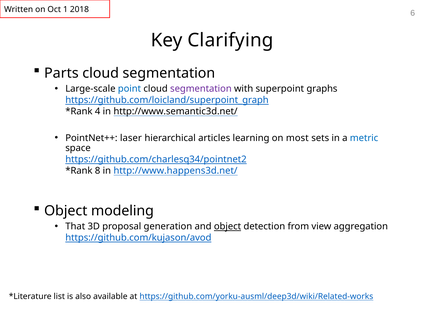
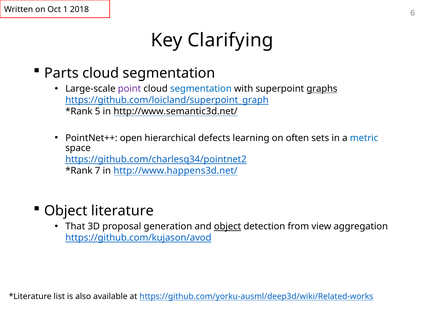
point colour: blue -> purple
segmentation at (201, 89) colour: purple -> blue
graphs underline: none -> present
4: 4 -> 5
laser: laser -> open
articles: articles -> defects
most: most -> often
8: 8 -> 7
modeling: modeling -> literature
